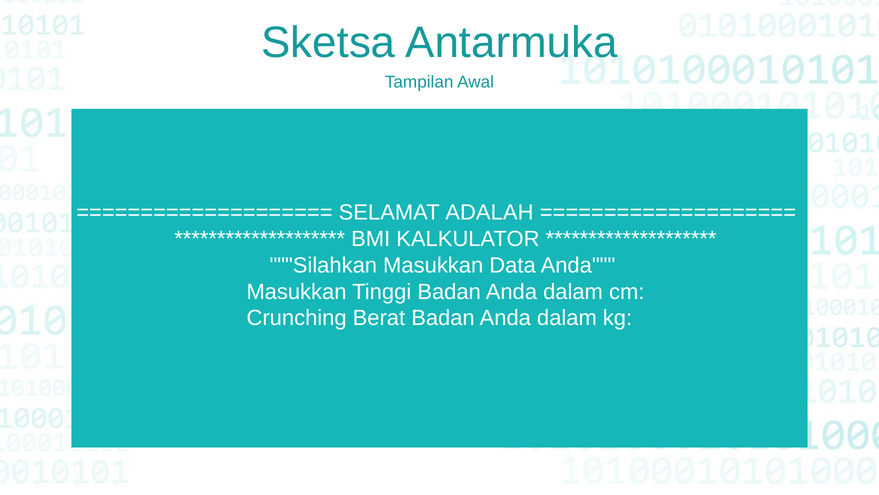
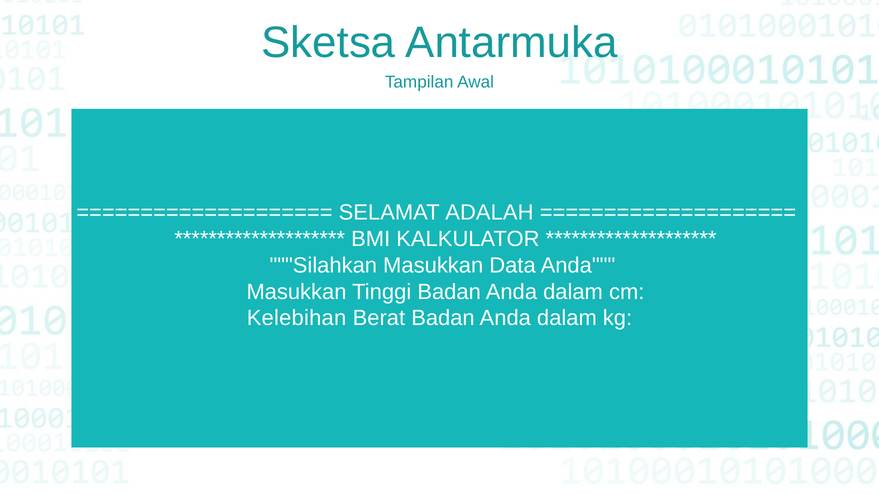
Crunching: Crunching -> Kelebihan
